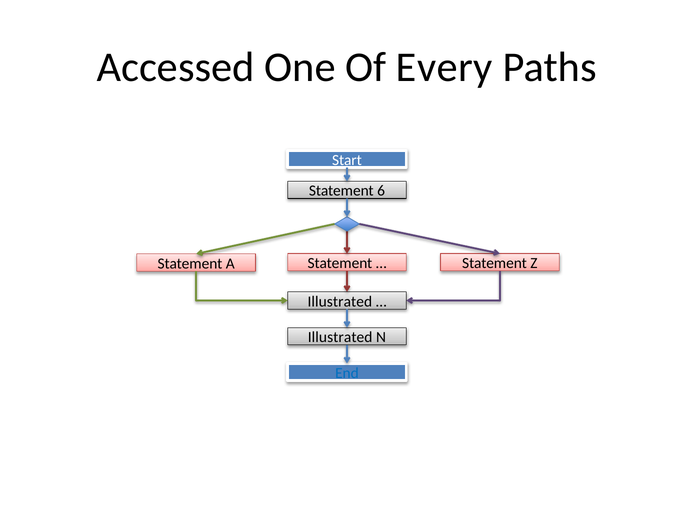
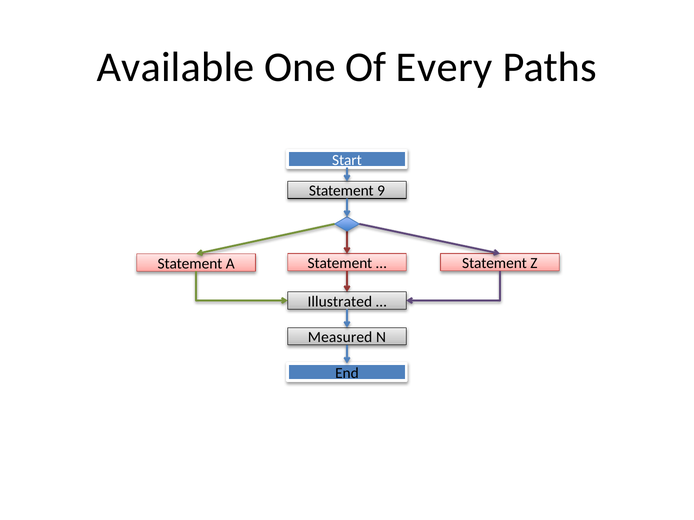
Accessed: Accessed -> Available
6: 6 -> 9
Illustrated at (340, 338): Illustrated -> Measured
End colour: blue -> black
